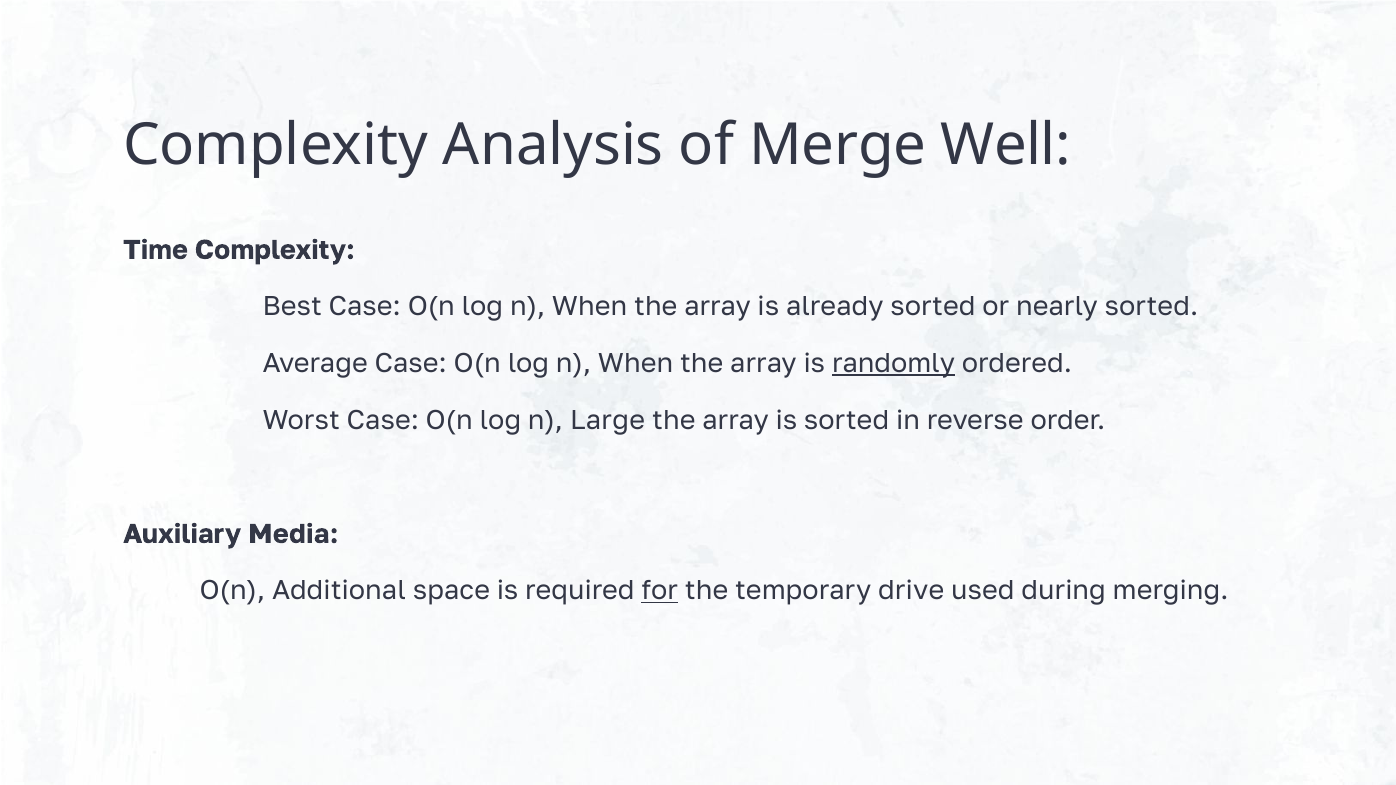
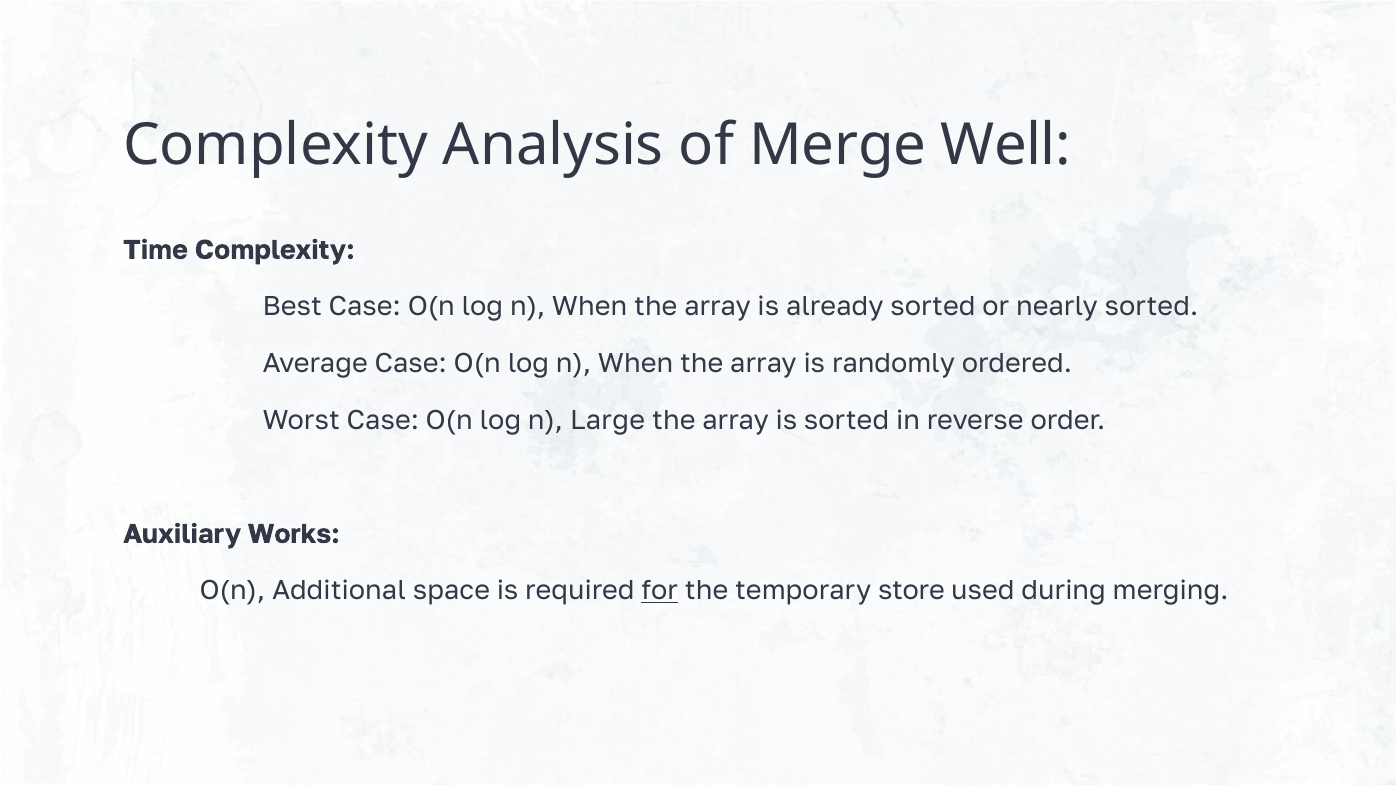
randomly underline: present -> none
Media: Media -> Works
drive: drive -> store
